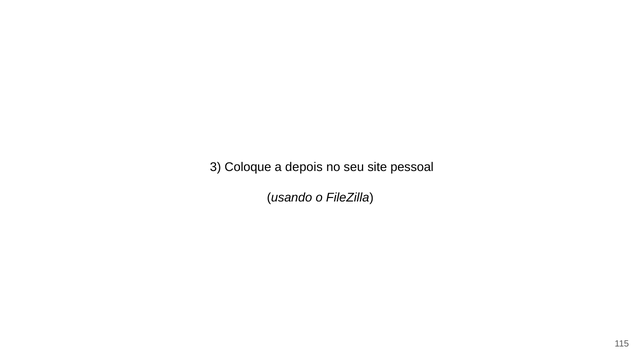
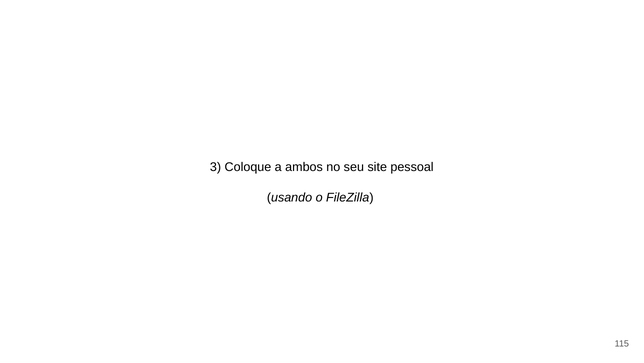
depois: depois -> ambos
